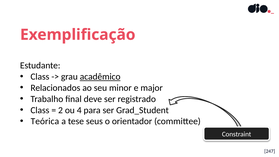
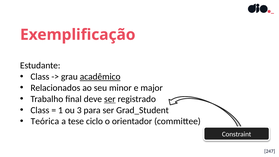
ser at (110, 99) underline: none -> present
2: 2 -> 1
4: 4 -> 3
seus: seus -> ciclo
